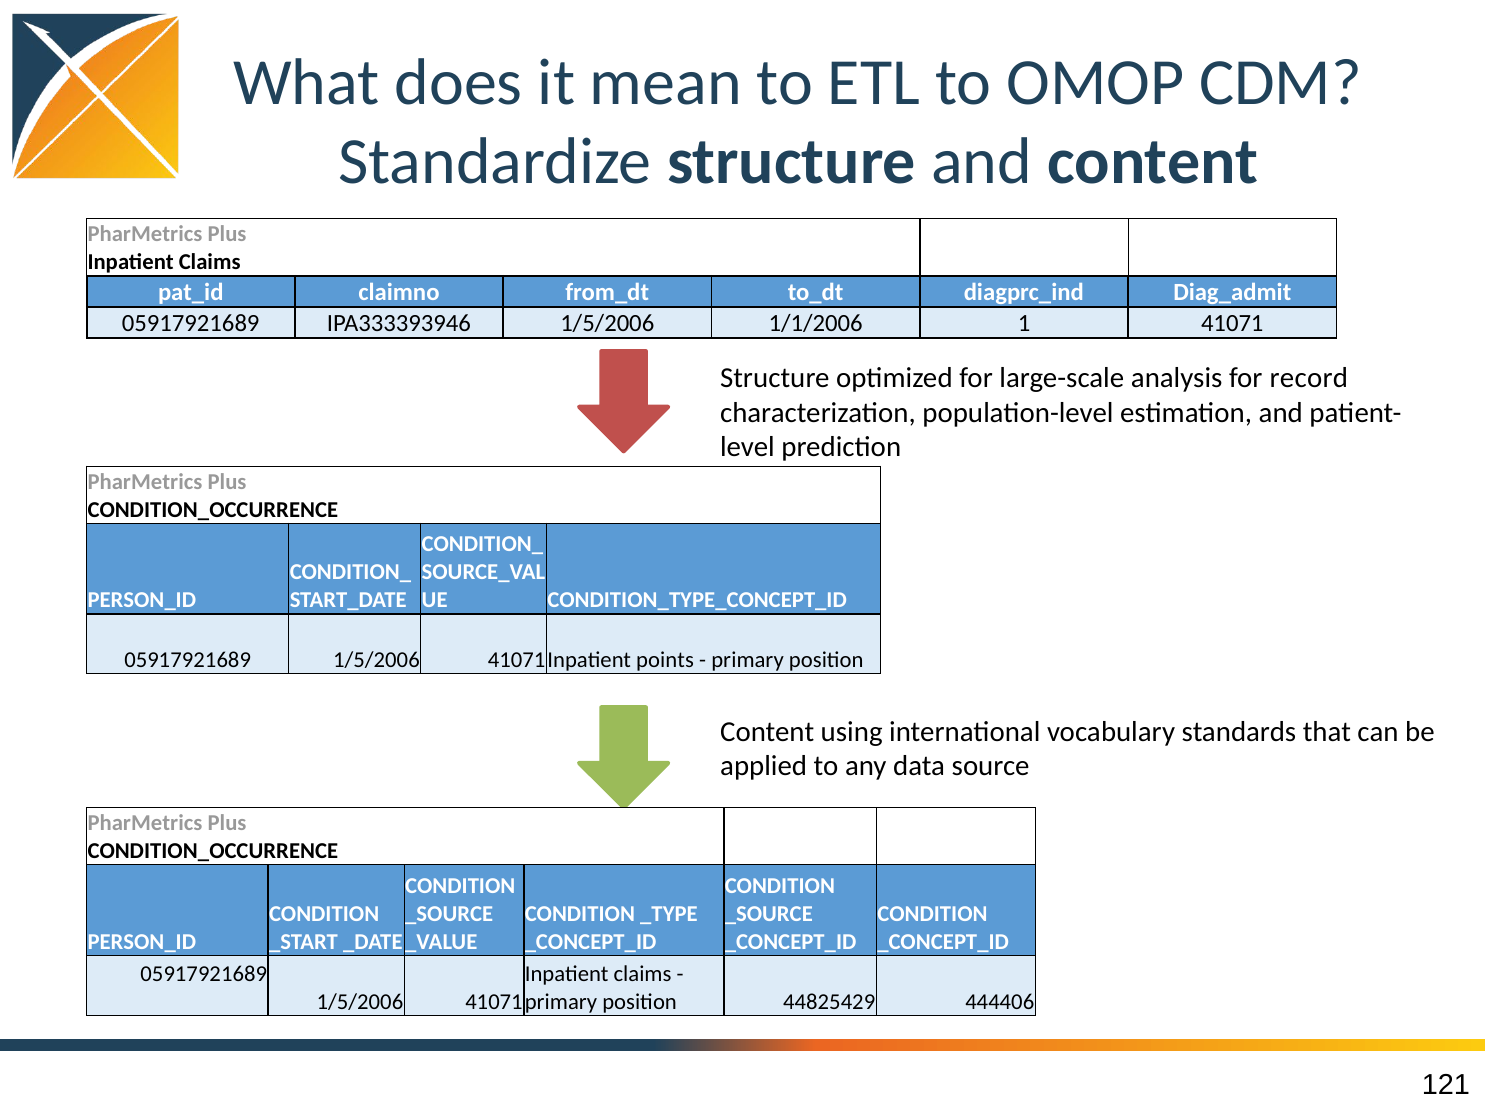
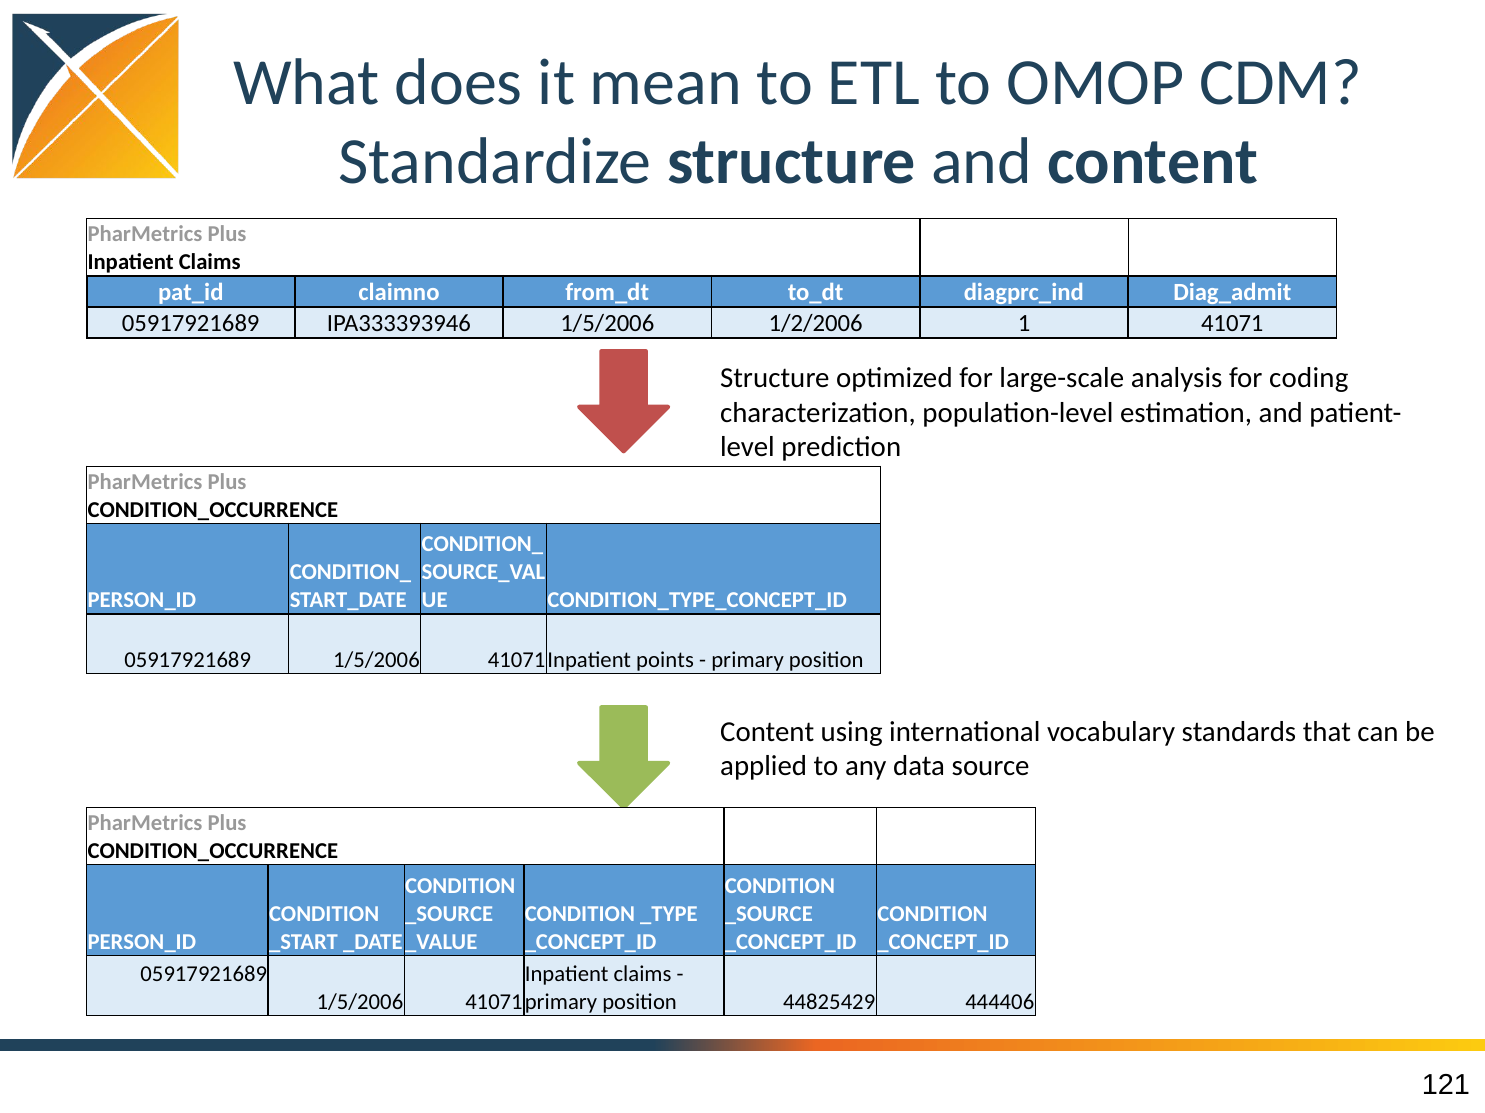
1/1/2006: 1/1/2006 -> 1/2/2006
record: record -> coding
